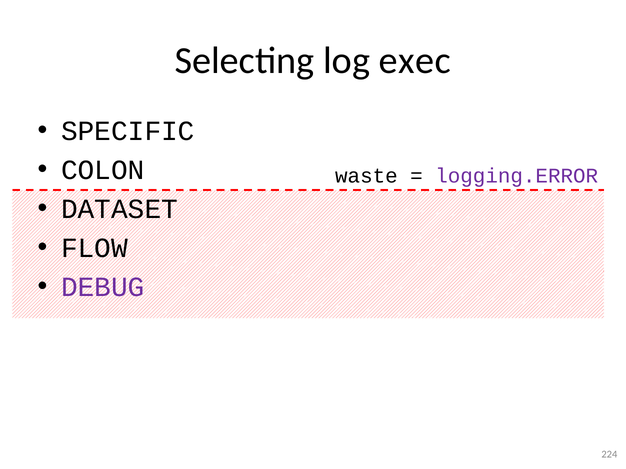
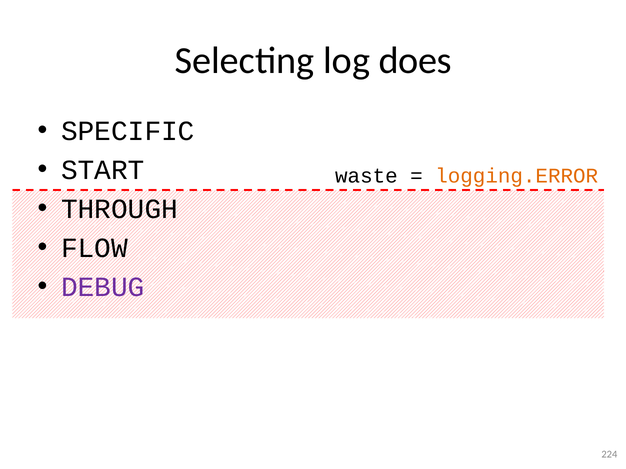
exec: exec -> does
COLON: COLON -> START
logging.ERROR colour: purple -> orange
DATASET: DATASET -> THROUGH
